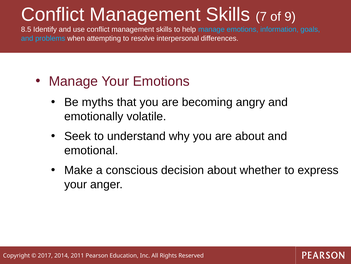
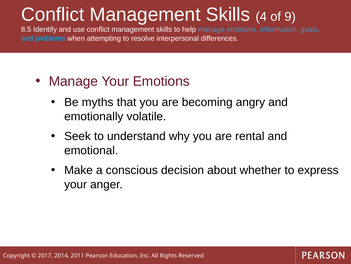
7: 7 -> 4
are about: about -> rental
